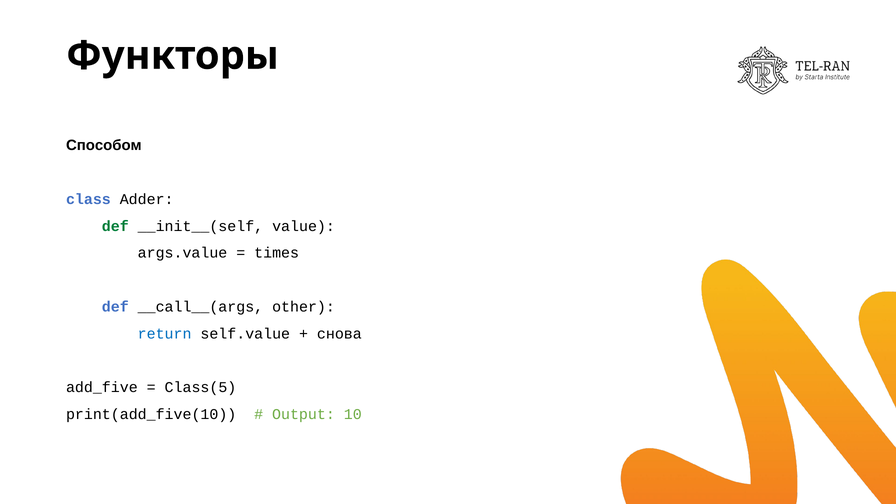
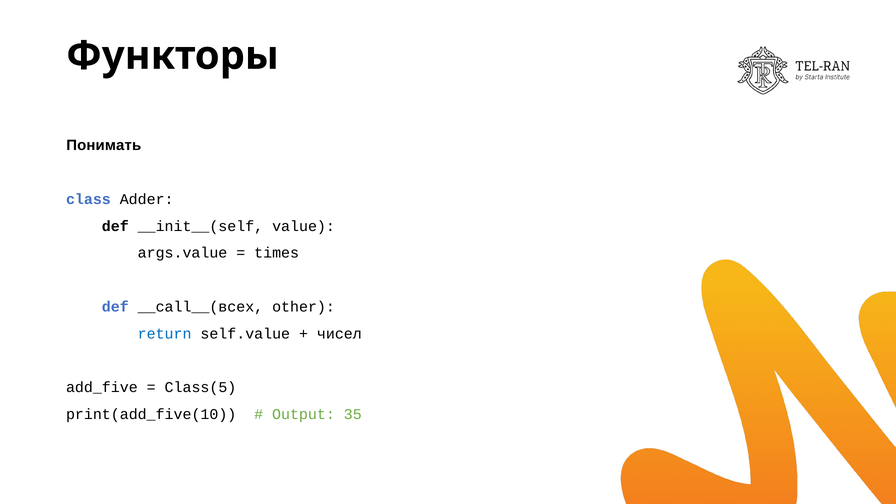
Способом: Способом -> Понимать
def at (115, 226) colour: green -> black
__call__(args: __call__(args -> __call__(всех
снова: снова -> чисел
10: 10 -> 35
